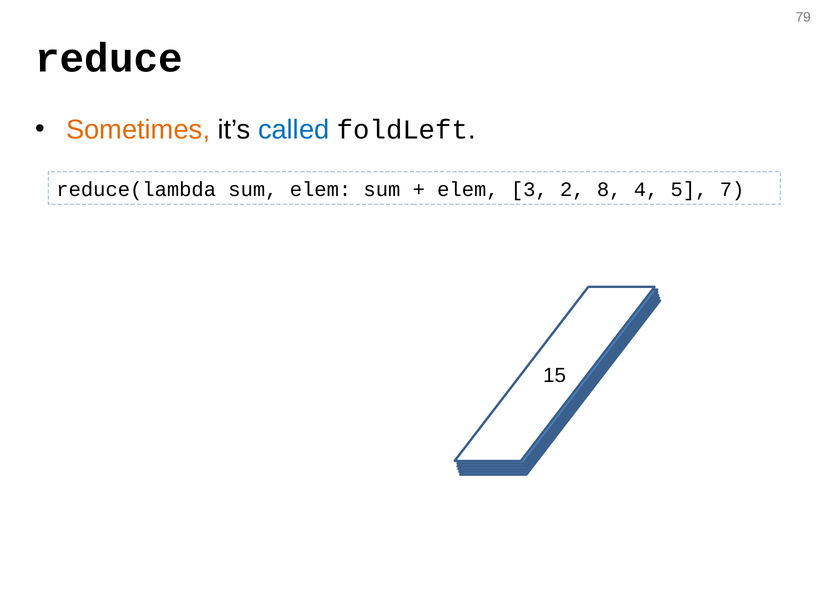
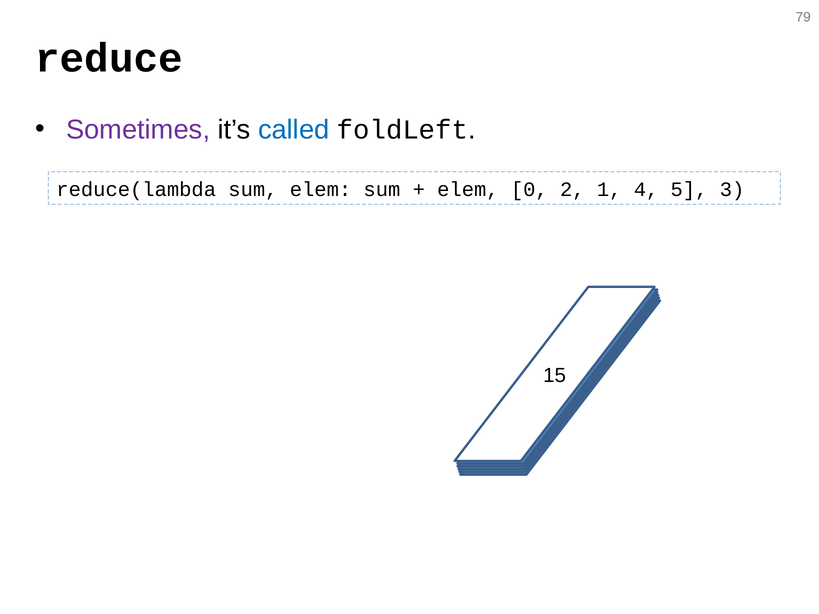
Sometimes colour: orange -> purple
3: 3 -> 0
8: 8 -> 1
7: 7 -> 3
